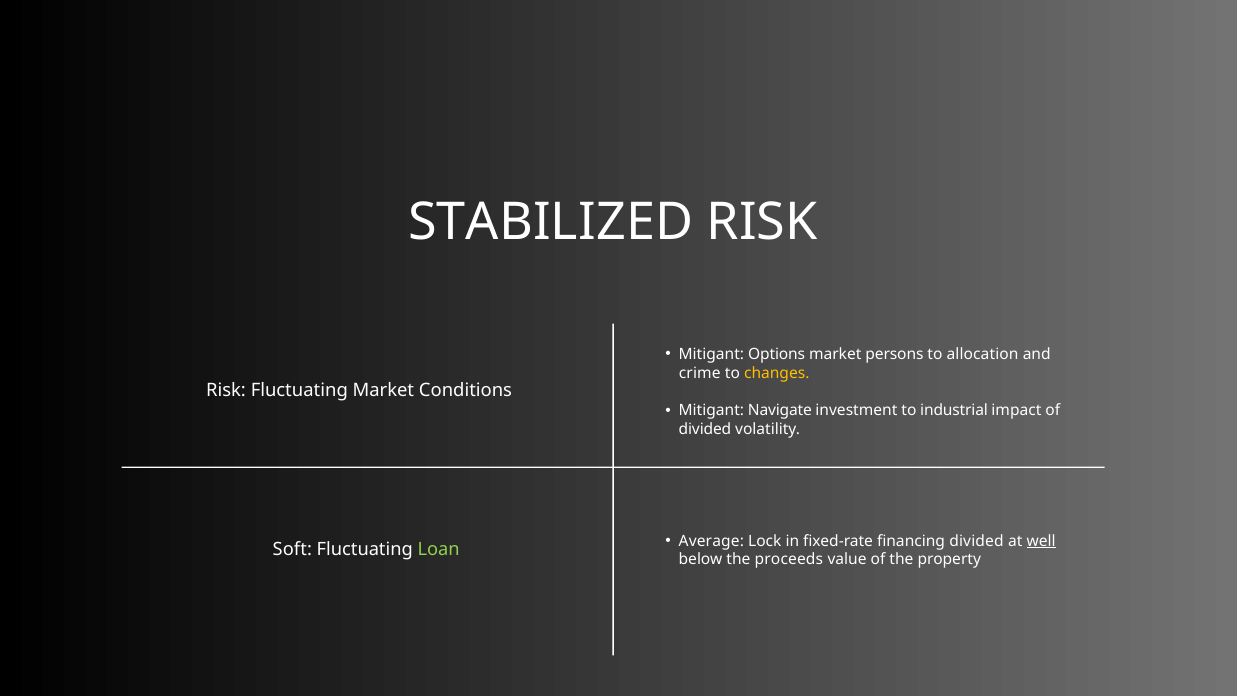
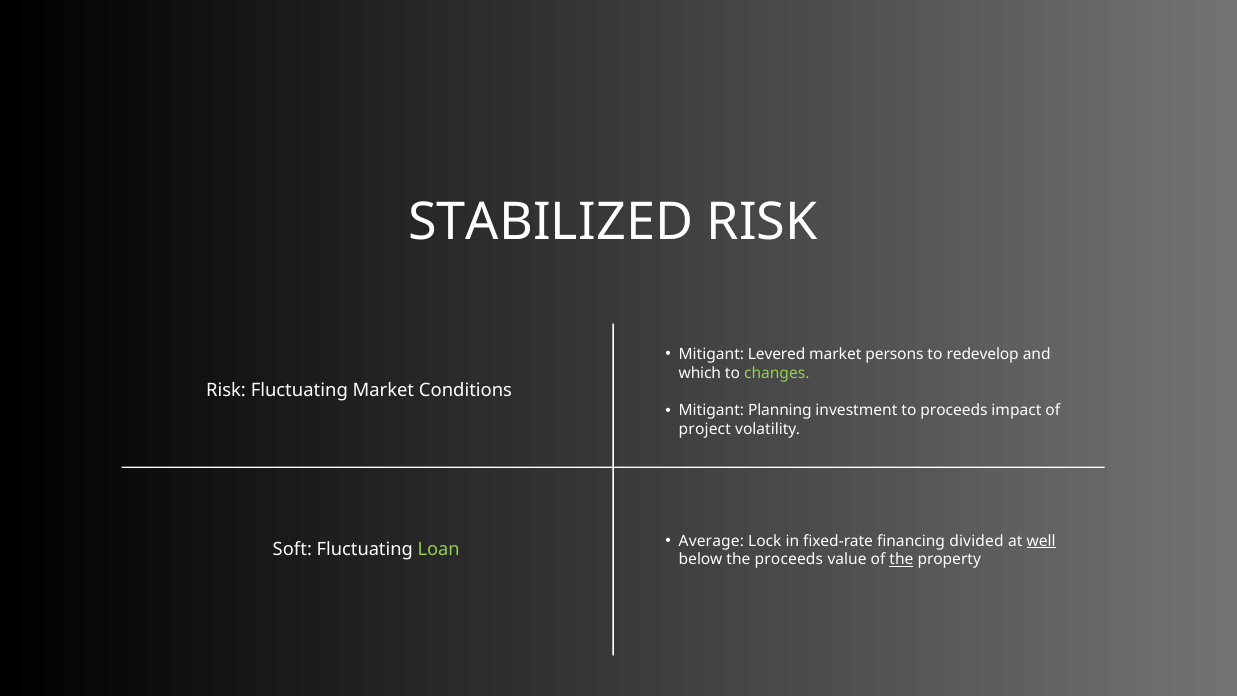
Options: Options -> Levered
allocation: allocation -> redevelop
crime: crime -> which
changes colour: yellow -> light green
Navigate: Navigate -> Planning
to industrial: industrial -> proceeds
divided at (705, 429): divided -> project
the at (901, 560) underline: none -> present
